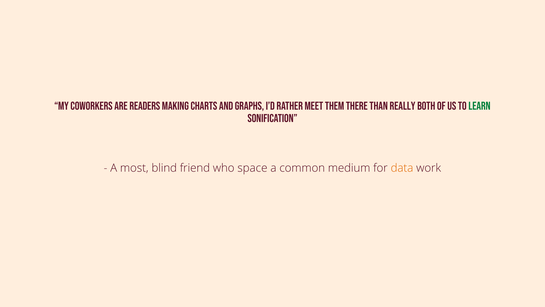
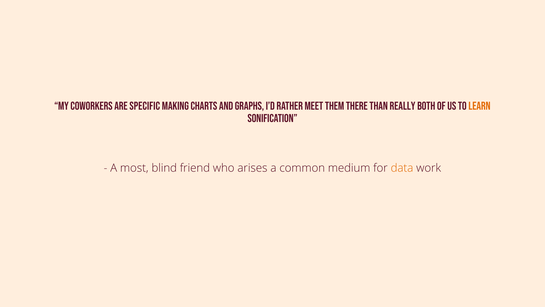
readers: readers -> specific
learn colour: green -> orange
space: space -> arises
